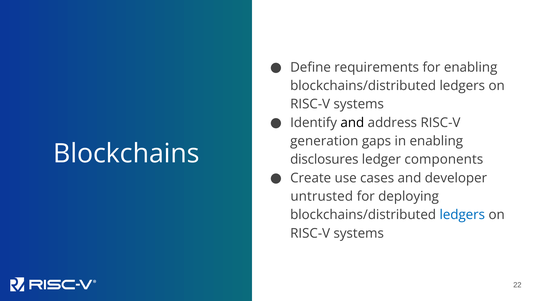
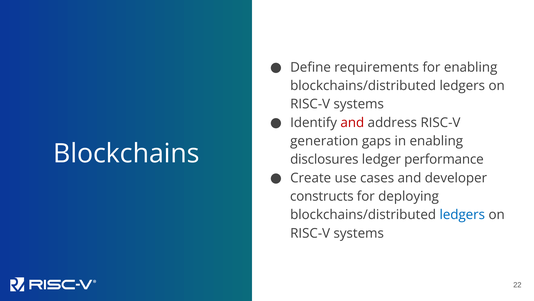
and at (352, 122) colour: black -> red
components: components -> performance
untrusted: untrusted -> constructs
